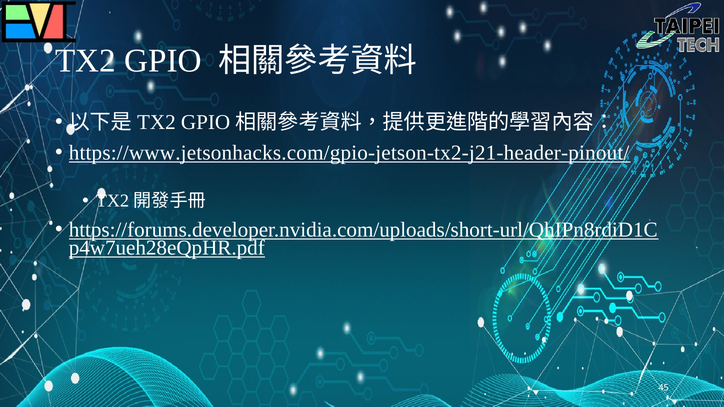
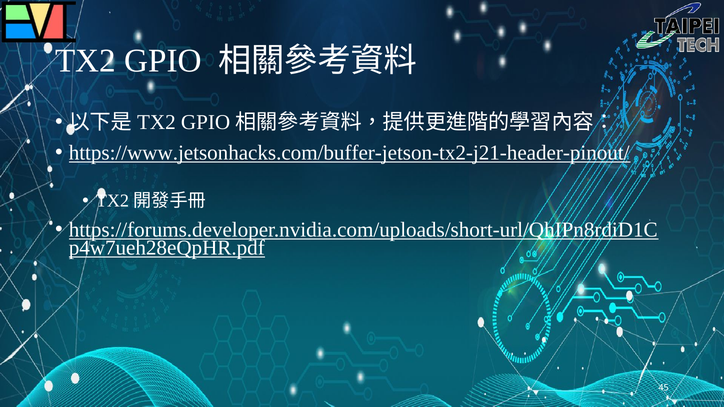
https://www.jetsonhacks.com/gpio-jetson-tx2-j21-header-pinout/: https://www.jetsonhacks.com/gpio-jetson-tx2-j21-header-pinout/ -> https://www.jetsonhacks.com/buffer-jetson-tx2-j21-header-pinout/
